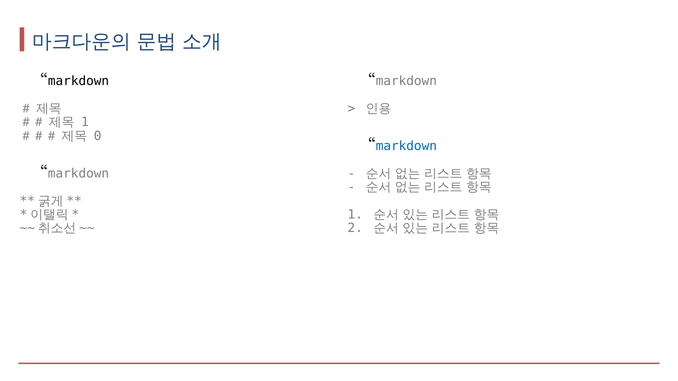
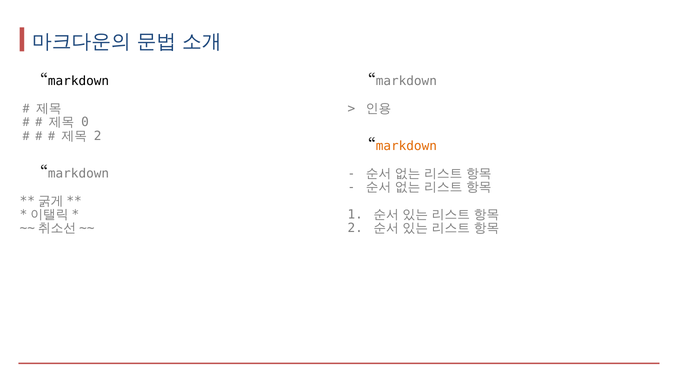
1 at (85, 122): 1 -> 0
0 at (98, 136): 0 -> 2
markdown at (406, 146) colour: blue -> orange
